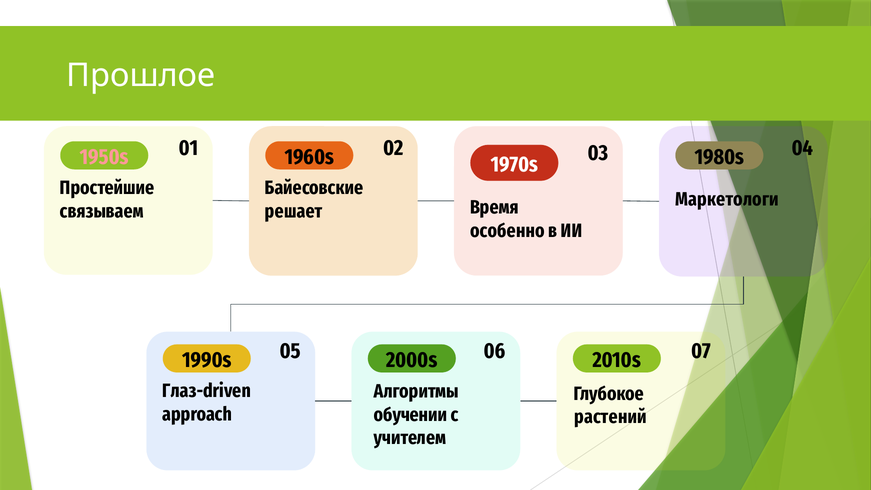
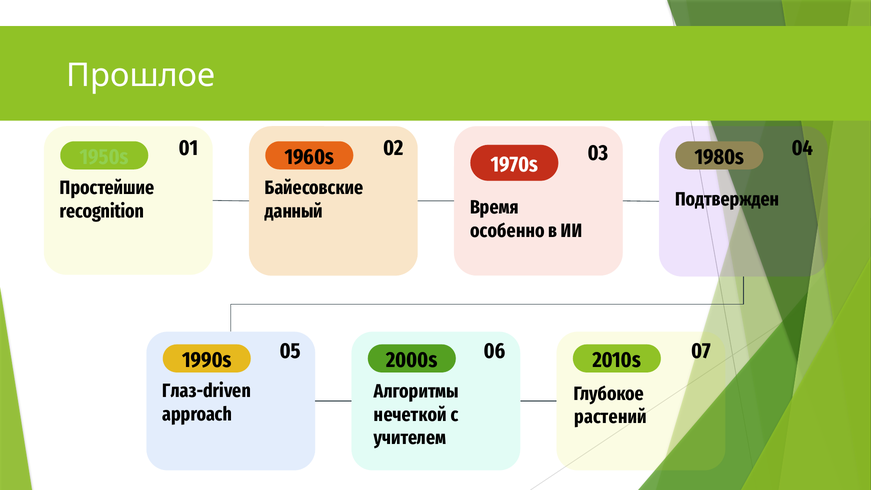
1950s colour: pink -> light green
Маркетологи: Маркетологи -> Подтвержден
связываем: связываем -> recognition
решает: решает -> данный
обучении: обучении -> нечеткой
